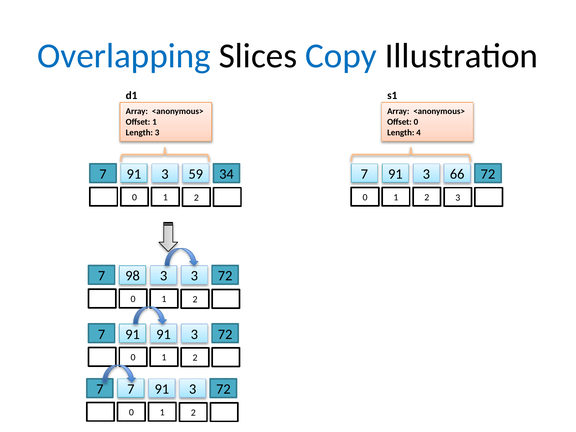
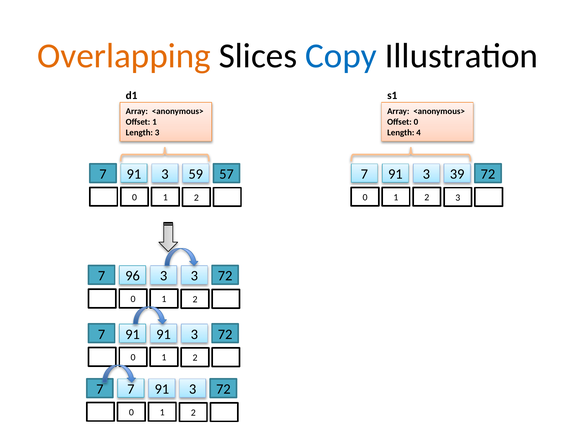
Overlapping colour: blue -> orange
34: 34 -> 57
66: 66 -> 39
98: 98 -> 96
